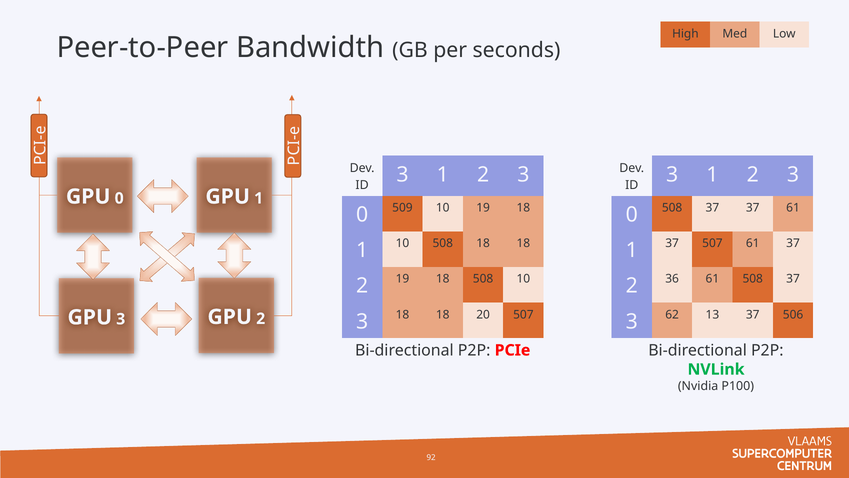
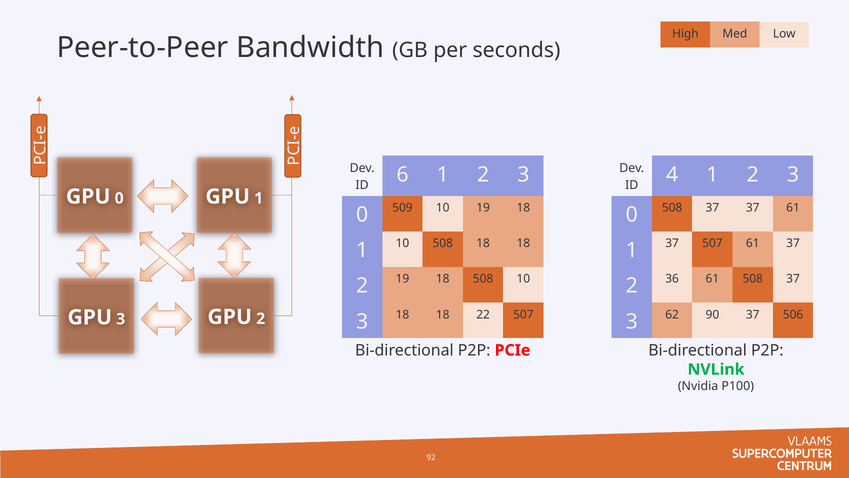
3 at (402, 174): 3 -> 6
3 at (672, 174): 3 -> 4
20: 20 -> 22
13: 13 -> 90
